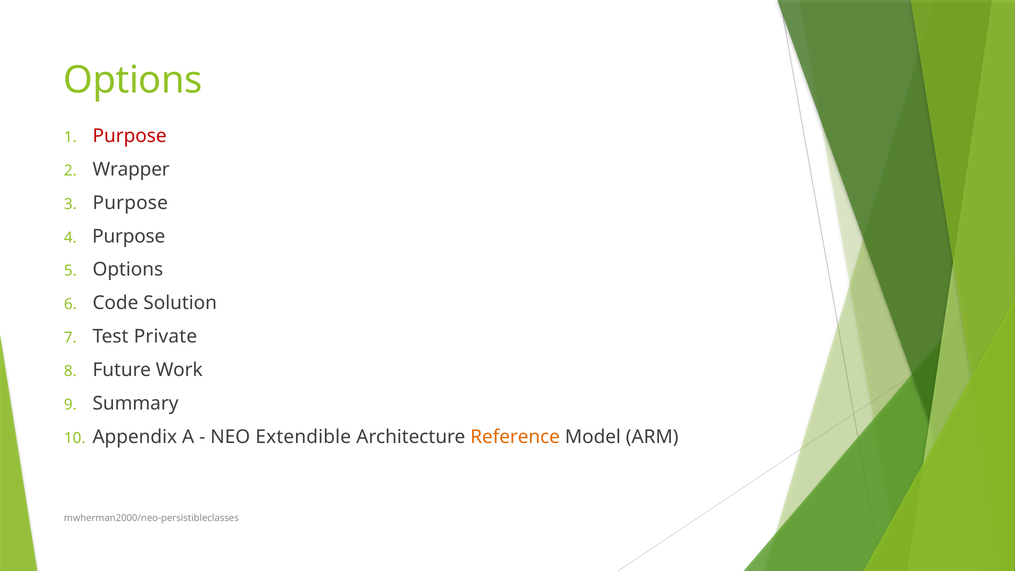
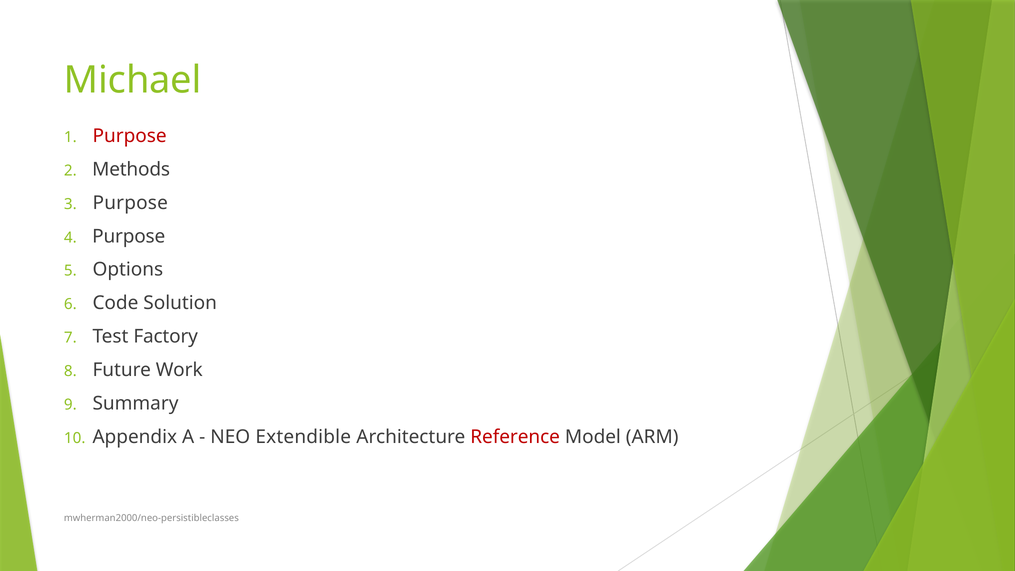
Options at (133, 80): Options -> Michael
Wrapper: Wrapper -> Methods
Private: Private -> Factory
Reference colour: orange -> red
